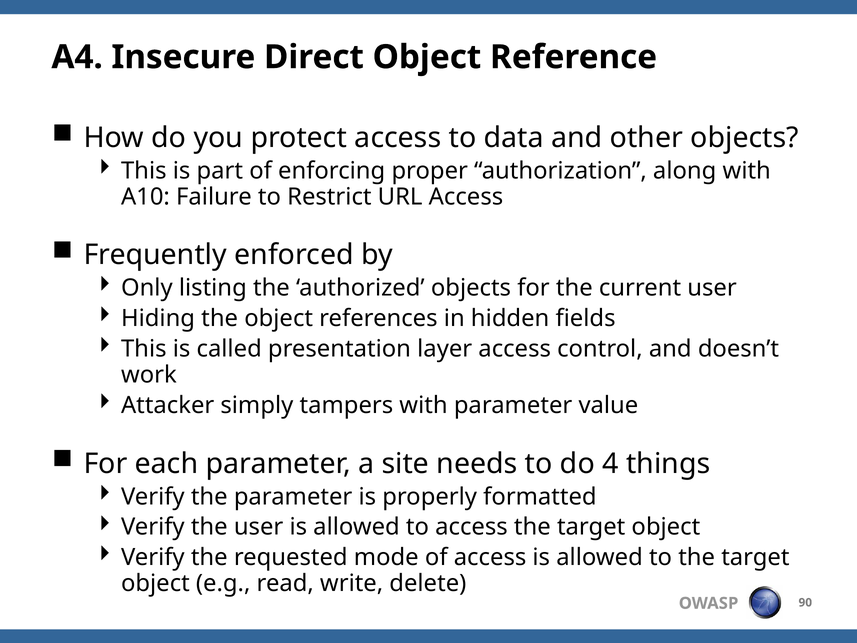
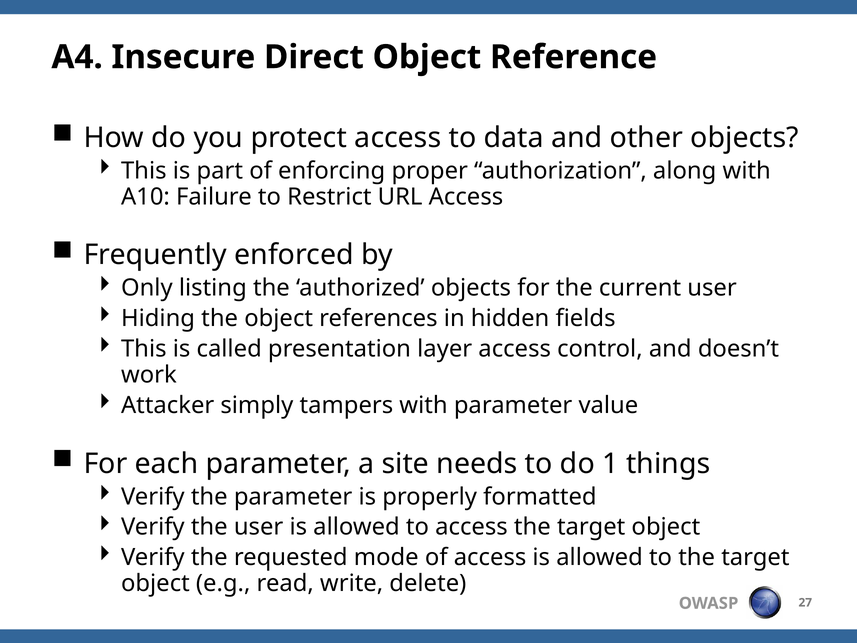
4: 4 -> 1
90: 90 -> 27
